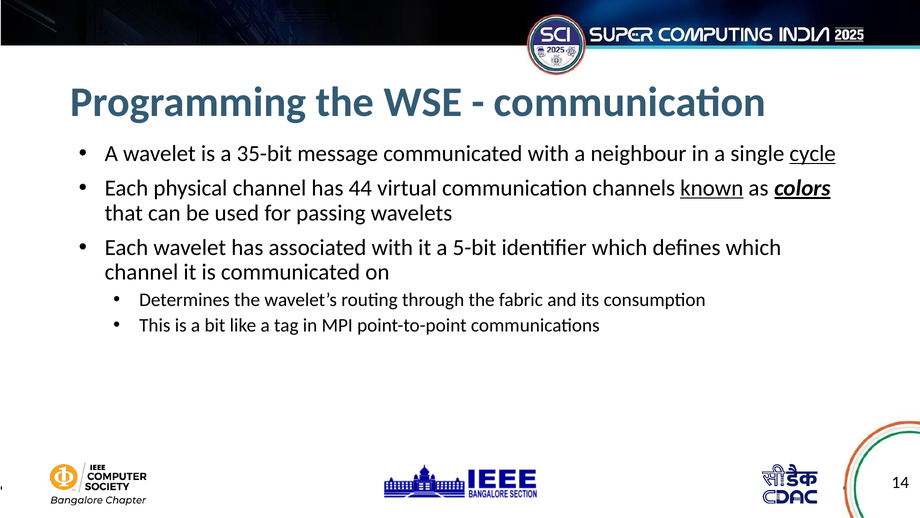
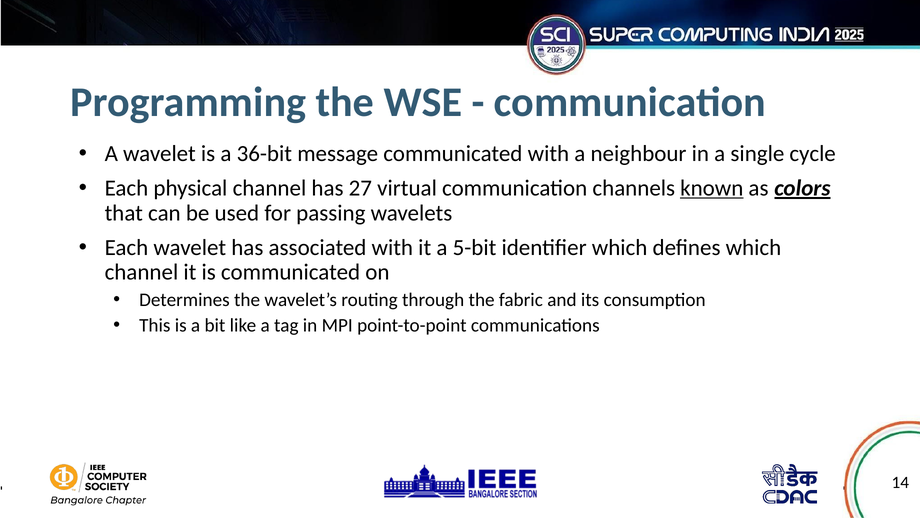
35-bit: 35-bit -> 36-bit
cycle underline: present -> none
44: 44 -> 27
